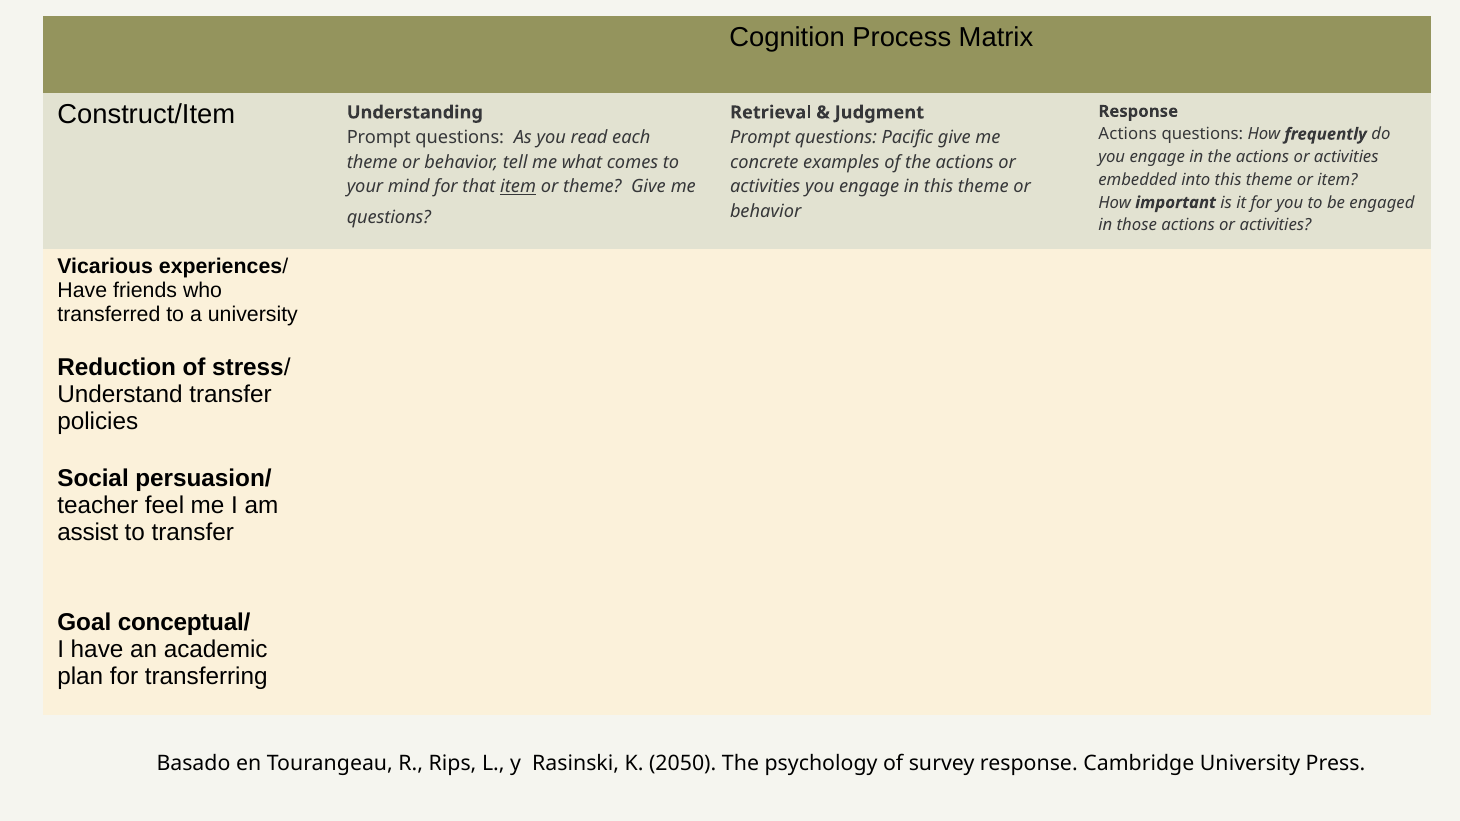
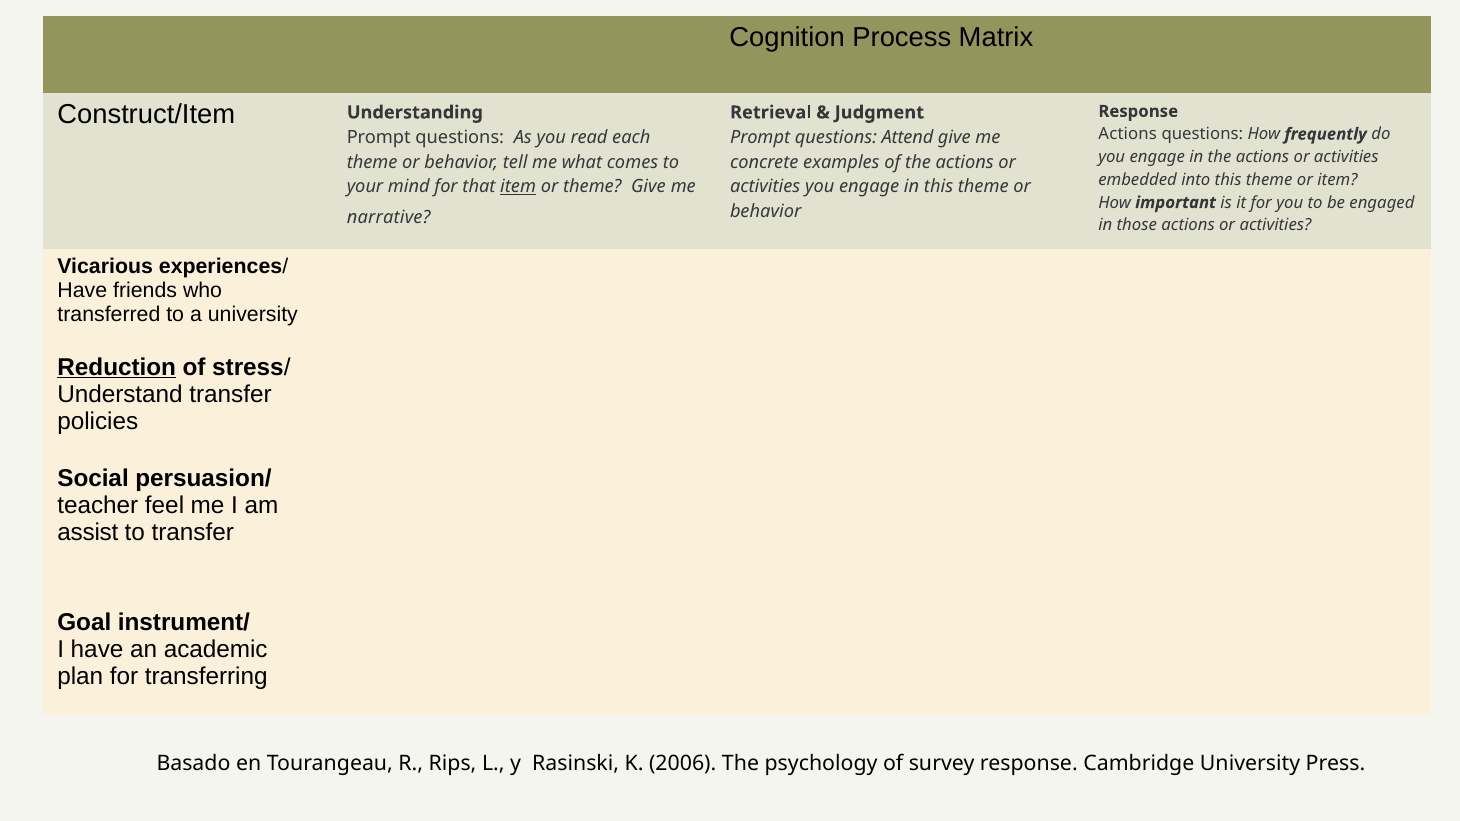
Pacific: Pacific -> Attend
questions at (389, 217): questions -> narrative
Reduction underline: none -> present
conceptual/: conceptual/ -> instrument/
2050: 2050 -> 2006
